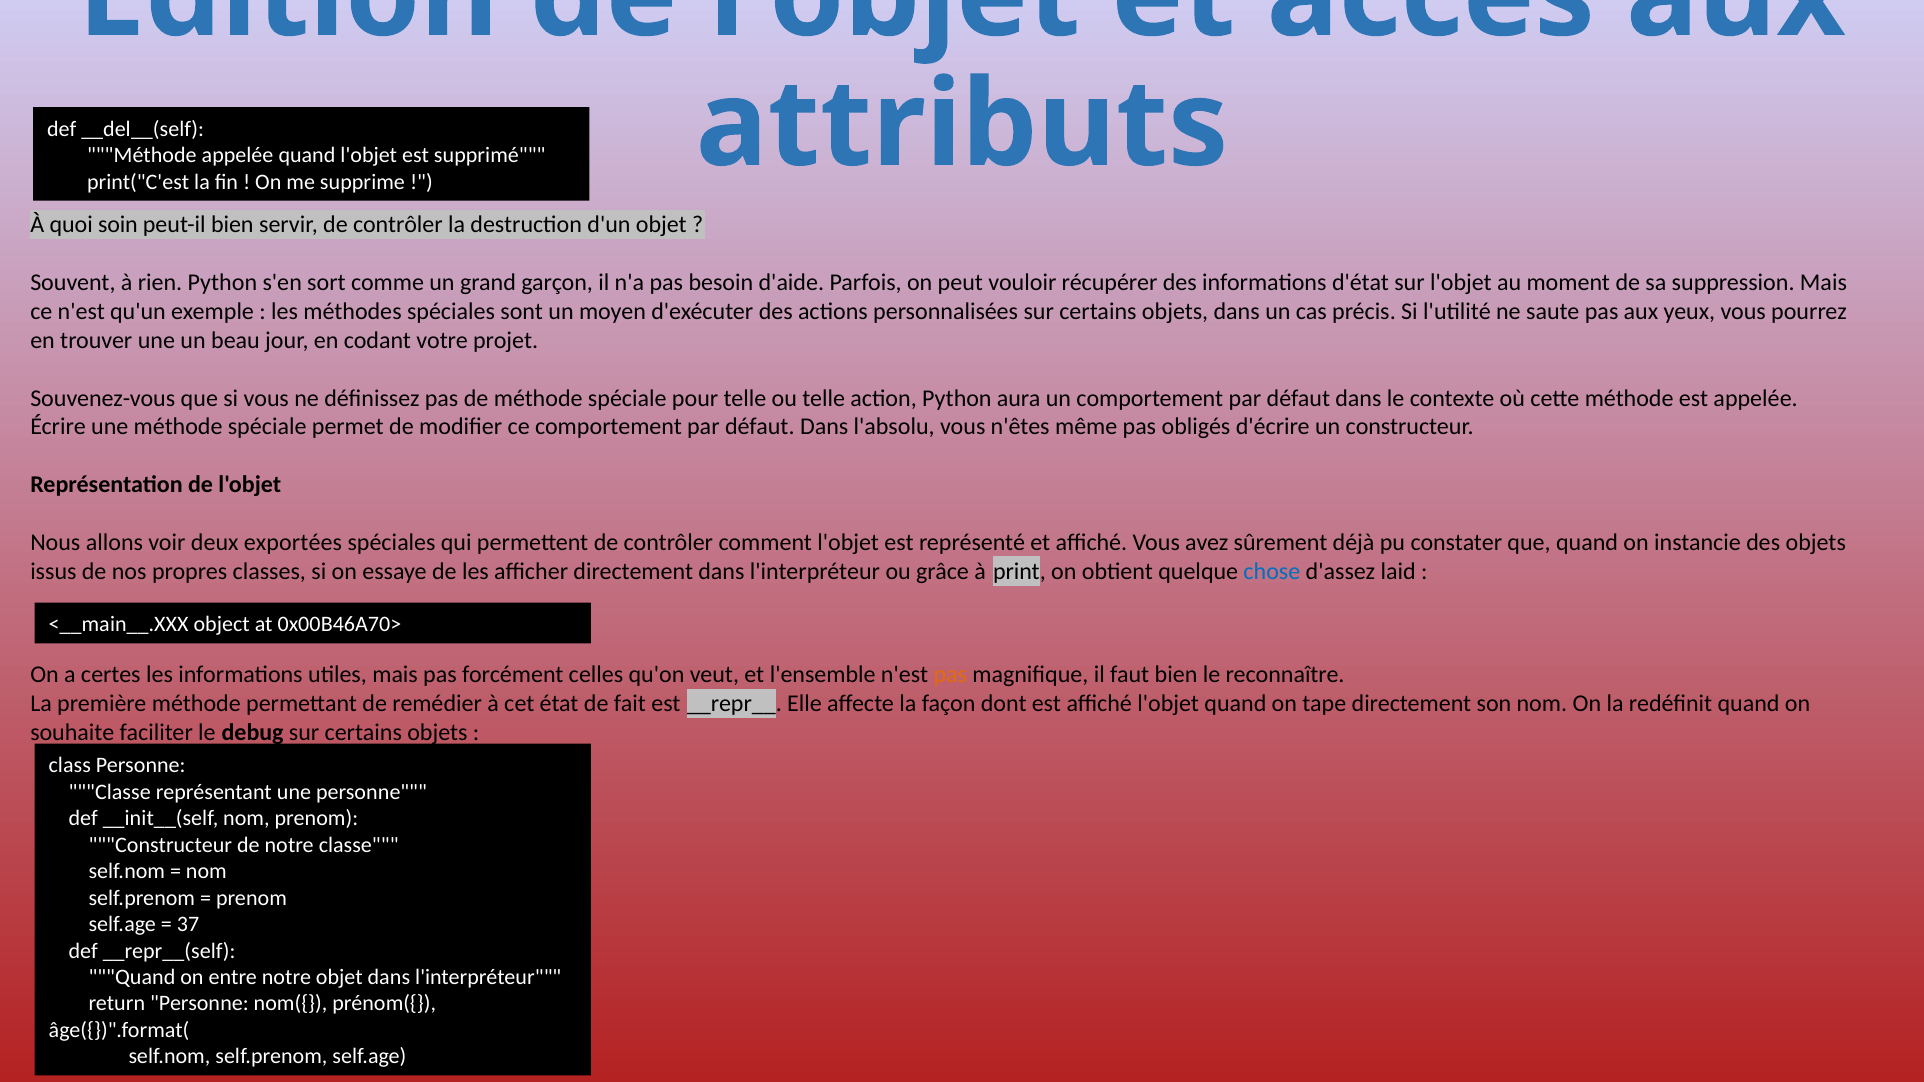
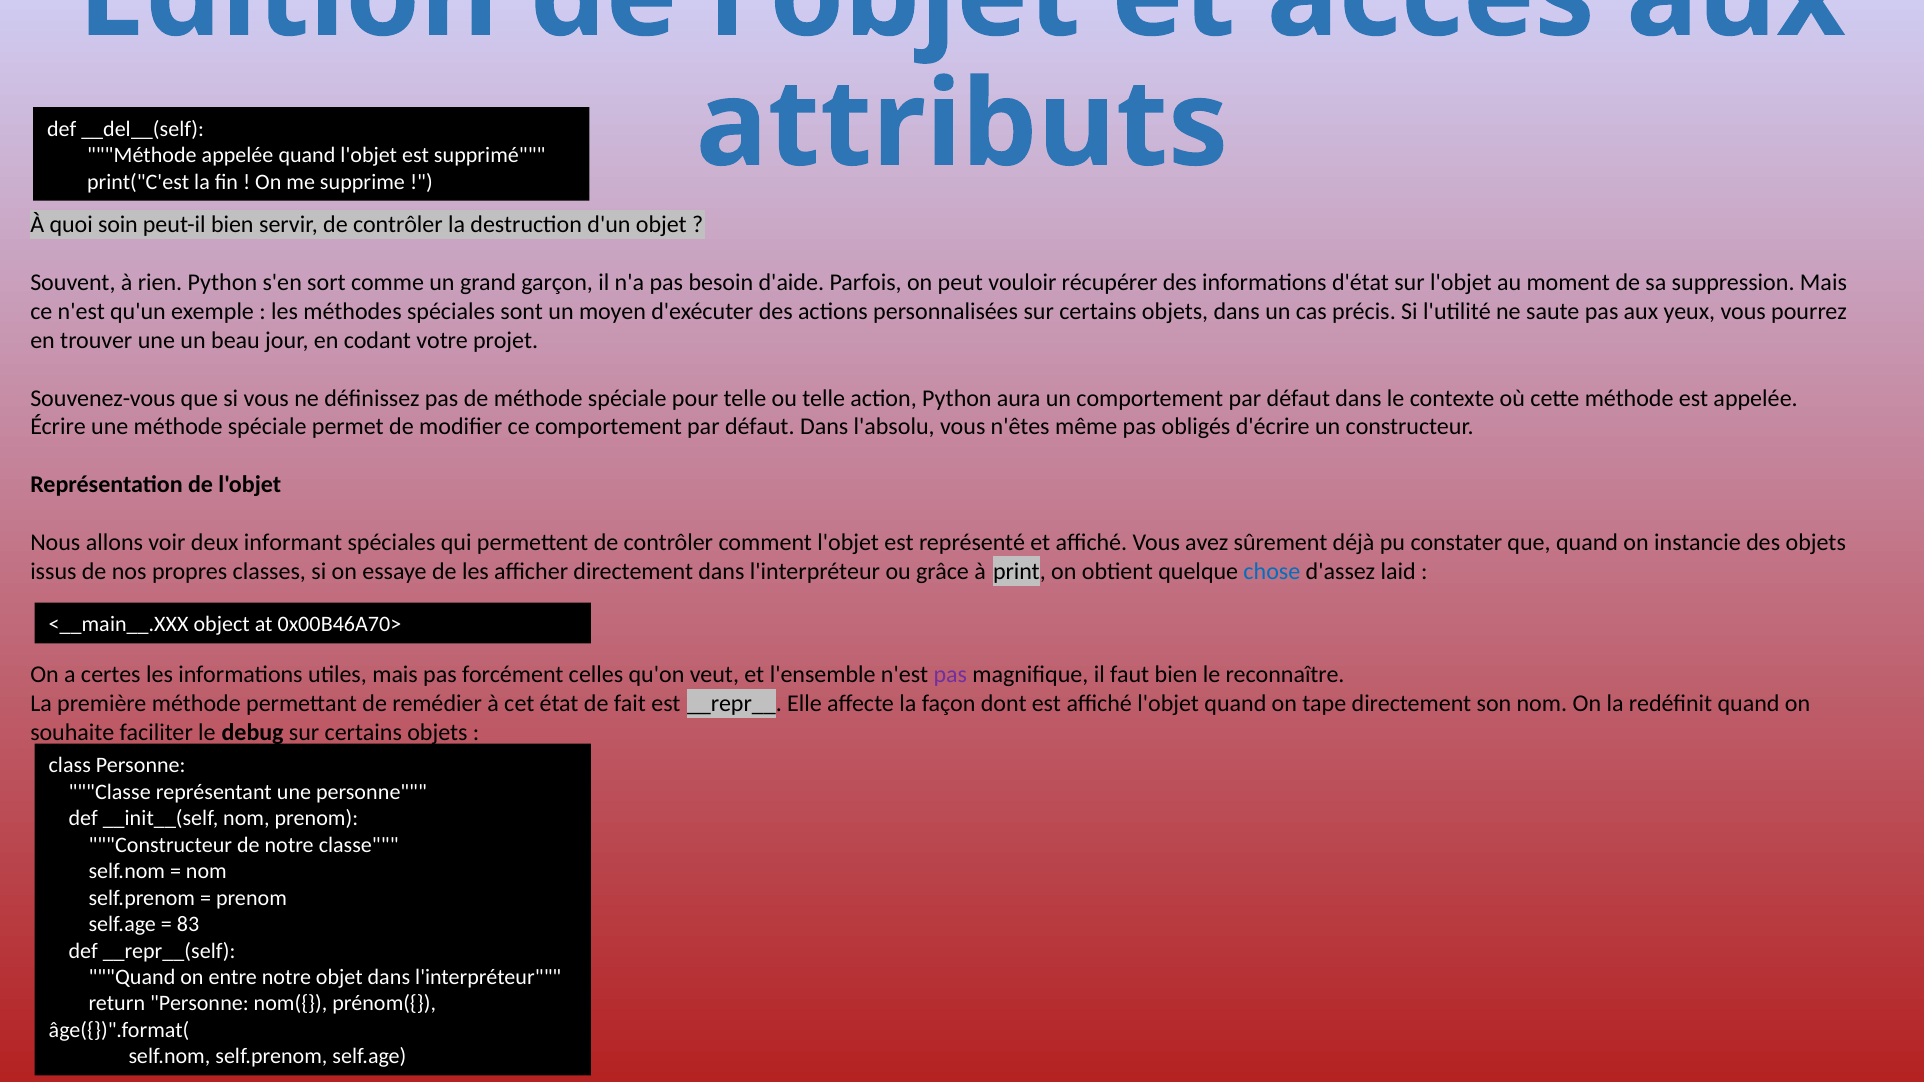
exportées: exportées -> informant
pas at (950, 675) colour: orange -> purple
37: 37 -> 83
